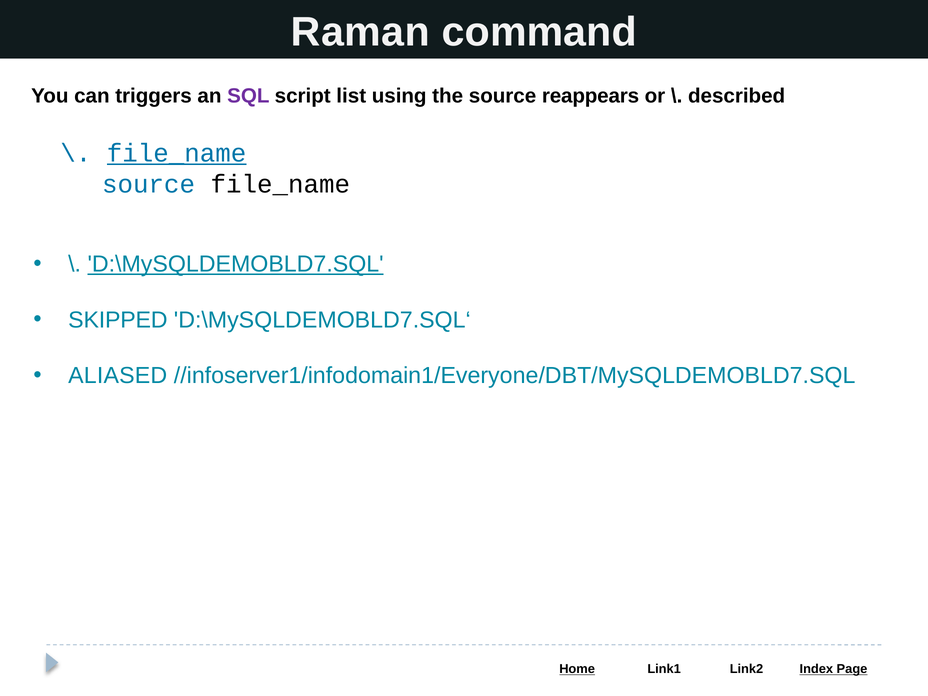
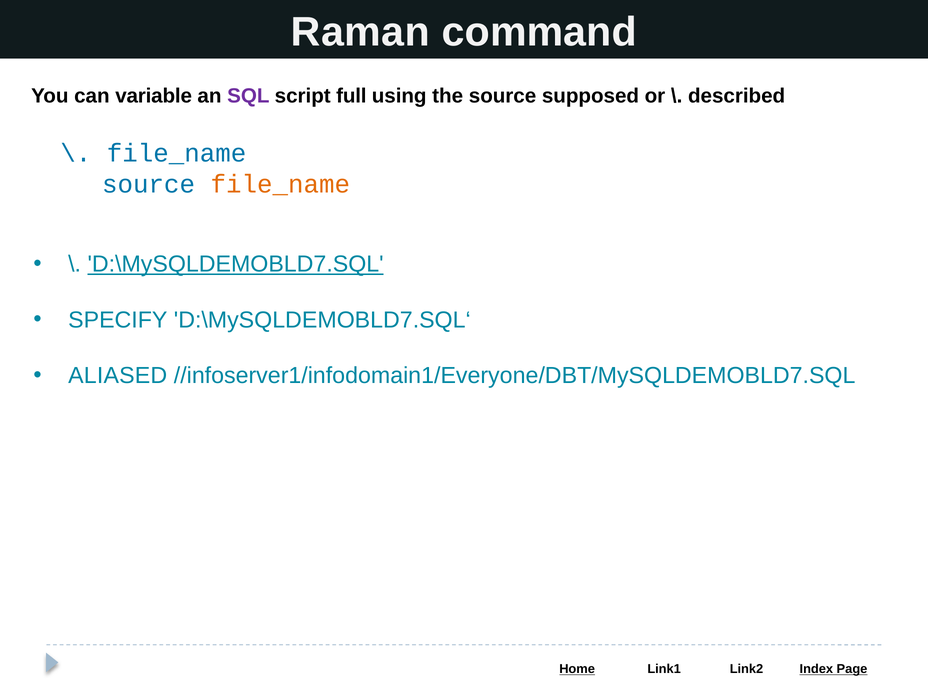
triggers: triggers -> variable
list: list -> full
reappears: reappears -> supposed
file_name at (177, 153) underline: present -> none
file_name at (280, 184) colour: black -> orange
SKIPPED: SKIPPED -> SPECIFY
